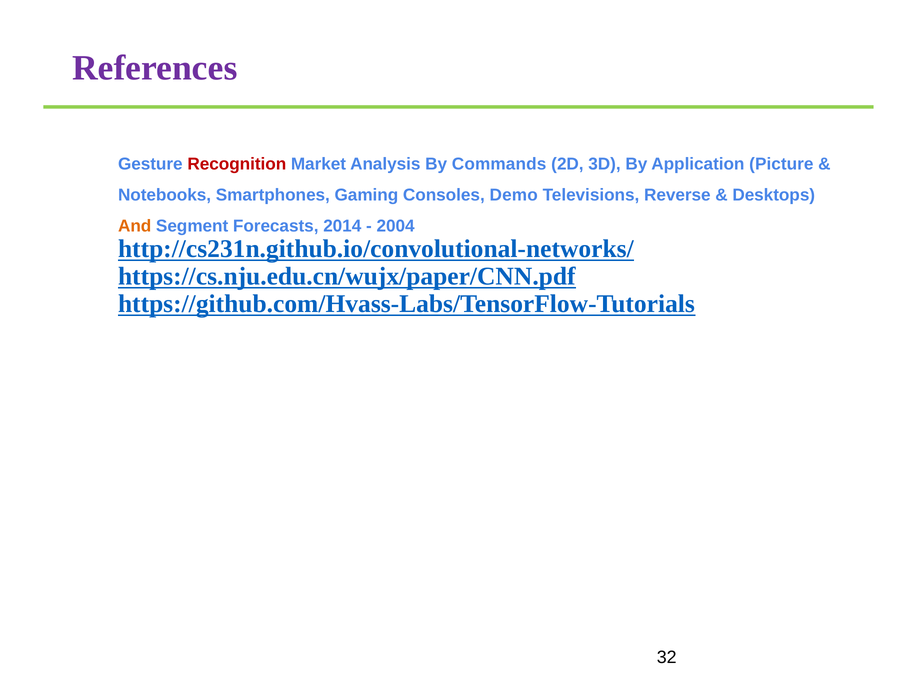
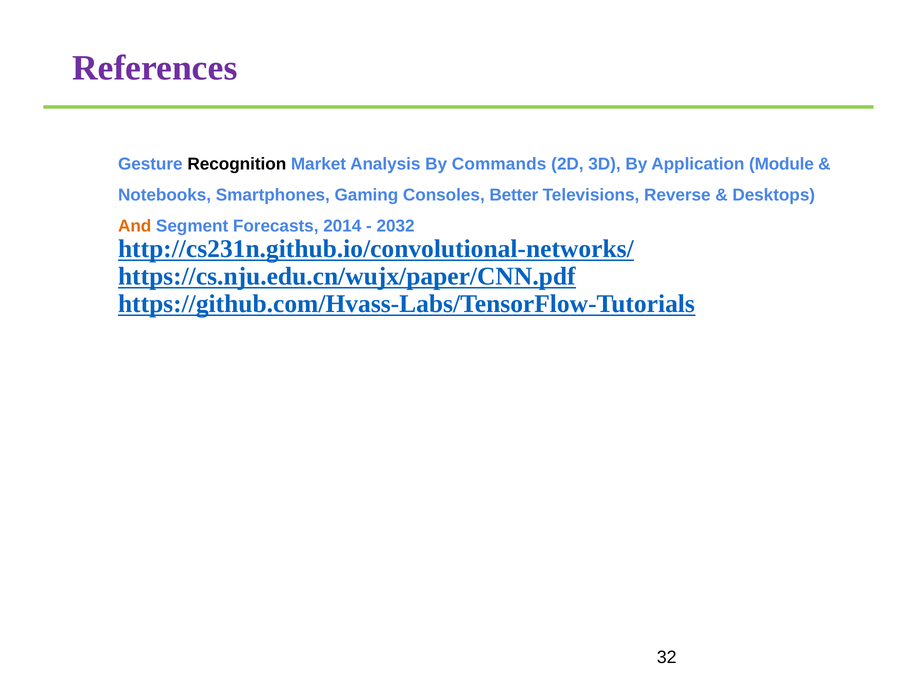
Recognition colour: red -> black
Picture: Picture -> Module
Demo: Demo -> Better
2004: 2004 -> 2032
